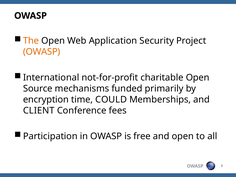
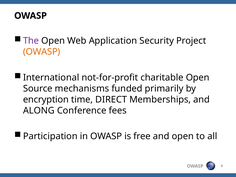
The colour: orange -> purple
COULD: COULD -> DIRECT
CLIENT: CLIENT -> ALONG
